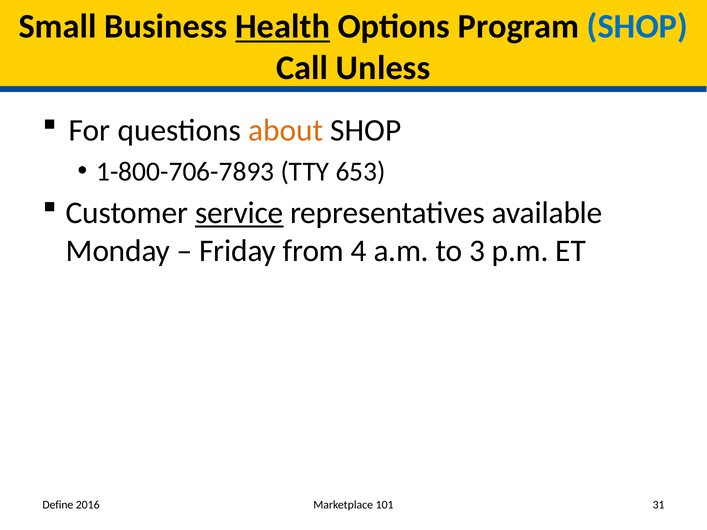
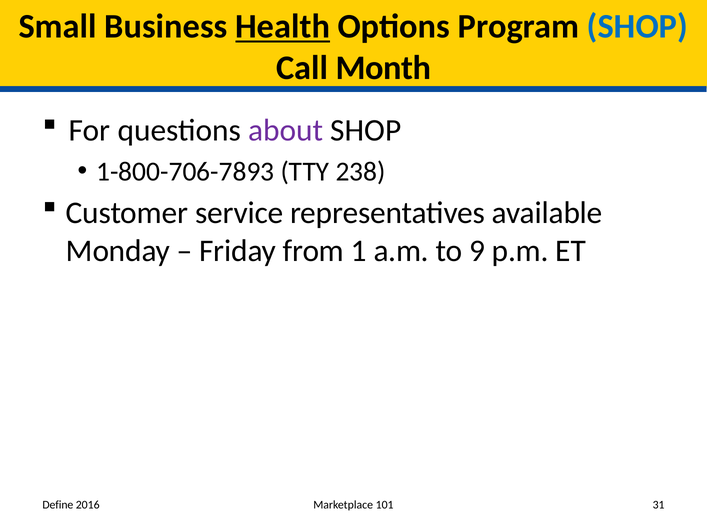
Unless: Unless -> Month
about colour: orange -> purple
653: 653 -> 238
service underline: present -> none
4: 4 -> 1
3: 3 -> 9
